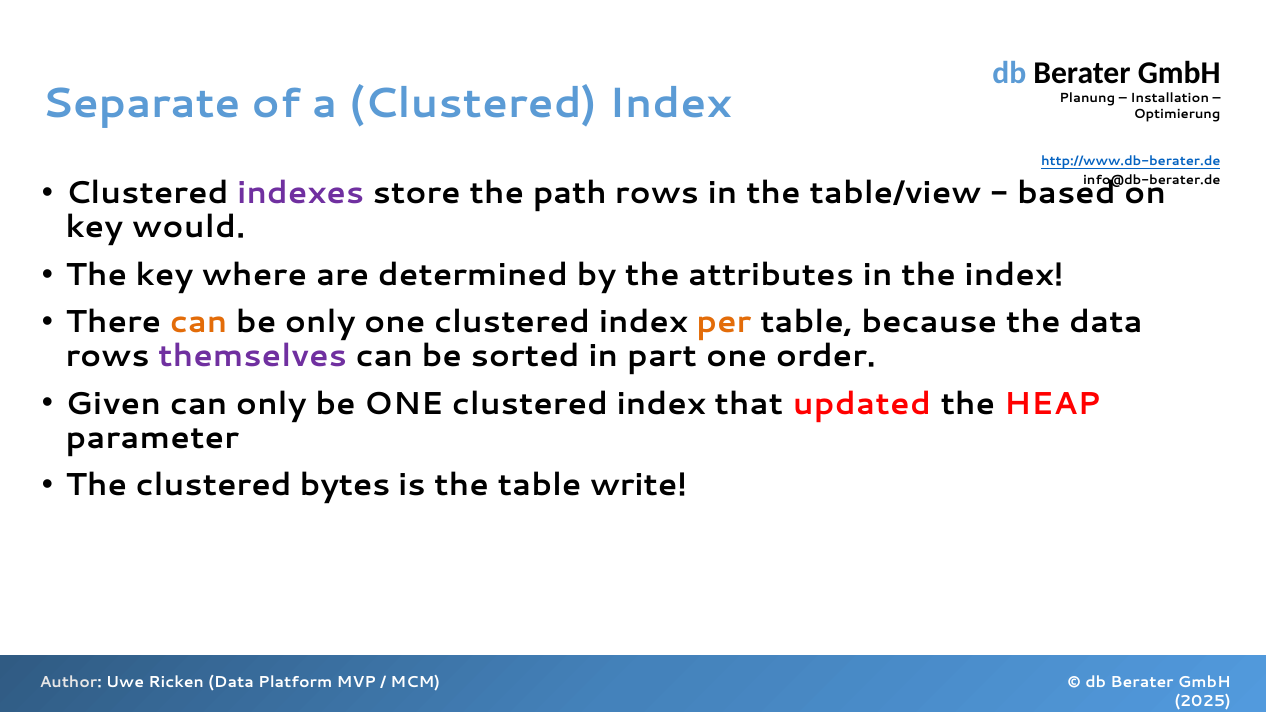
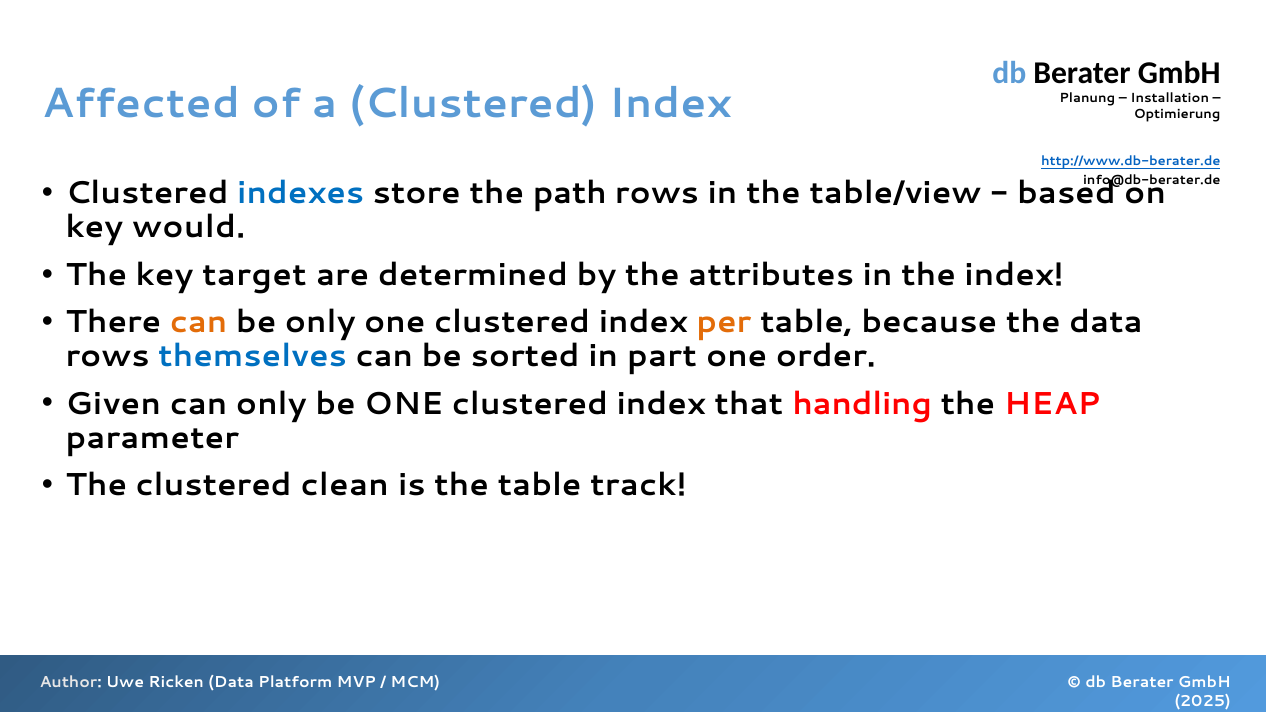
Separate: Separate -> Affected
indexes colour: purple -> blue
where: where -> target
themselves colour: purple -> blue
updated: updated -> handling
bytes: bytes -> clean
write: write -> track
